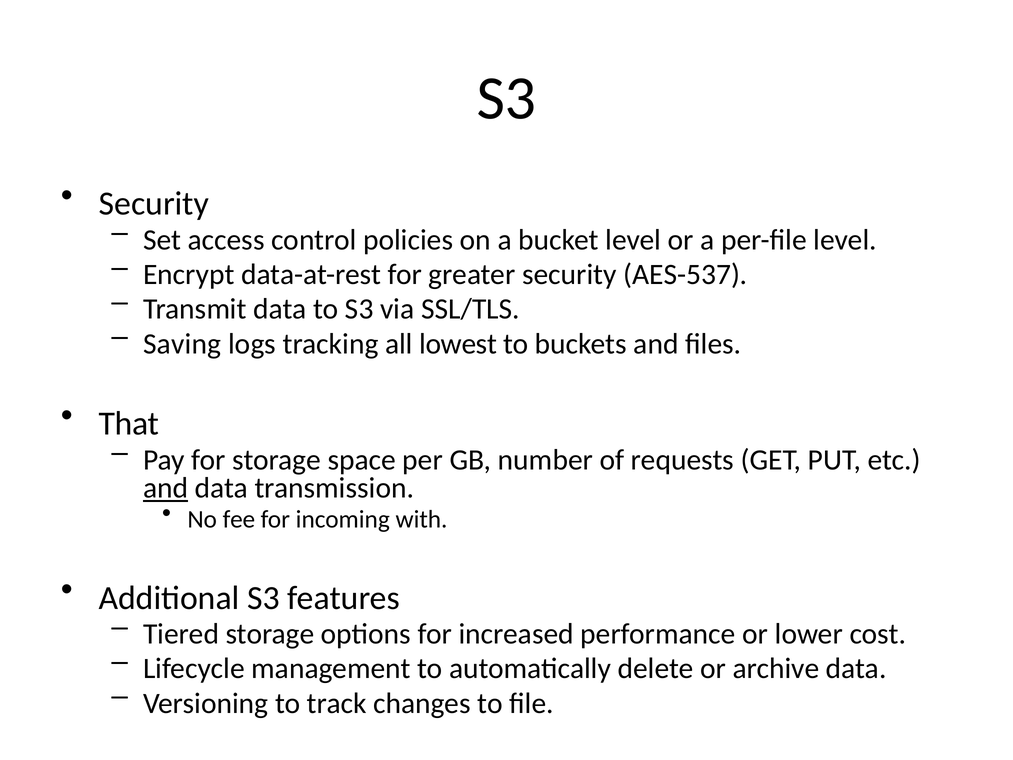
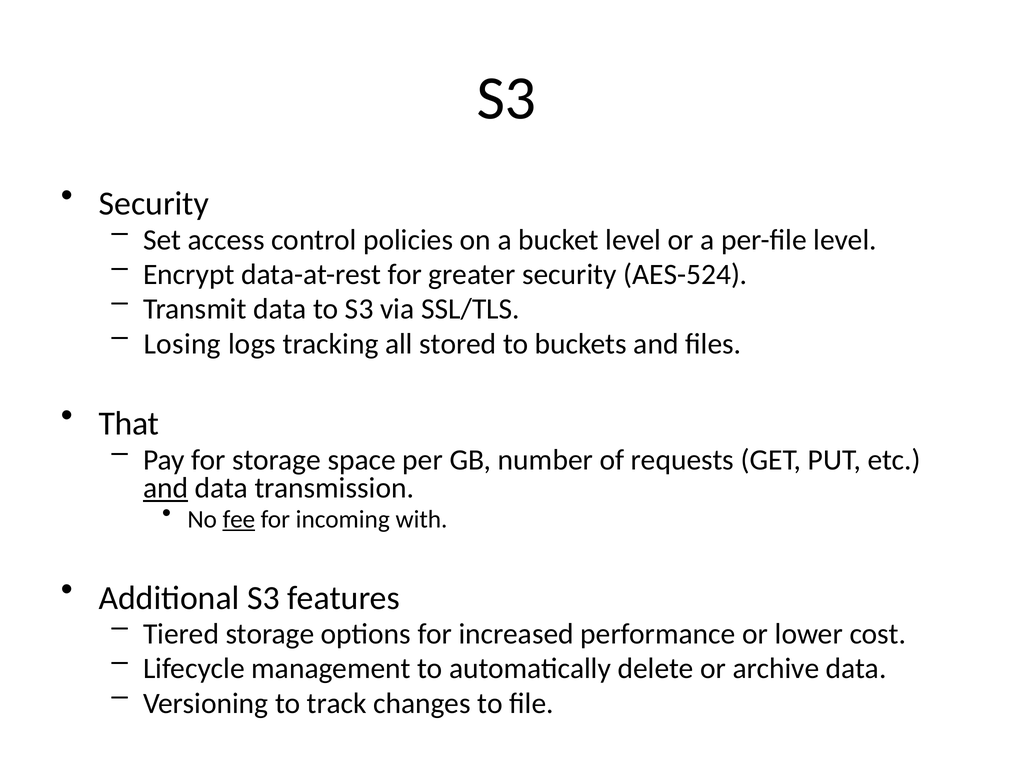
AES-537: AES-537 -> AES-524
Saving: Saving -> Losing
lowest: lowest -> stored
fee underline: none -> present
